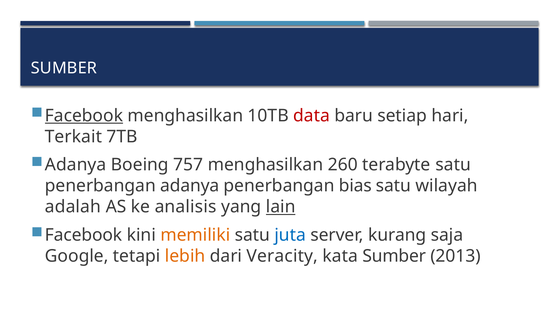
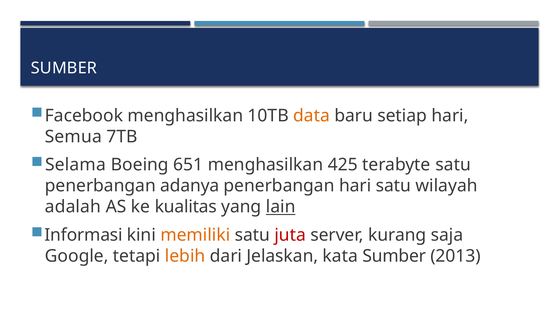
Facebook at (84, 115) underline: present -> none
data colour: red -> orange
Terkait: Terkait -> Semua
Adanya at (76, 165): Adanya -> Selama
757: 757 -> 651
260: 260 -> 425
penerbangan bias: bias -> hari
analisis: analisis -> kualitas
Facebook at (84, 235): Facebook -> Informasi
juta colour: blue -> red
Veracity: Veracity -> Jelaskan
